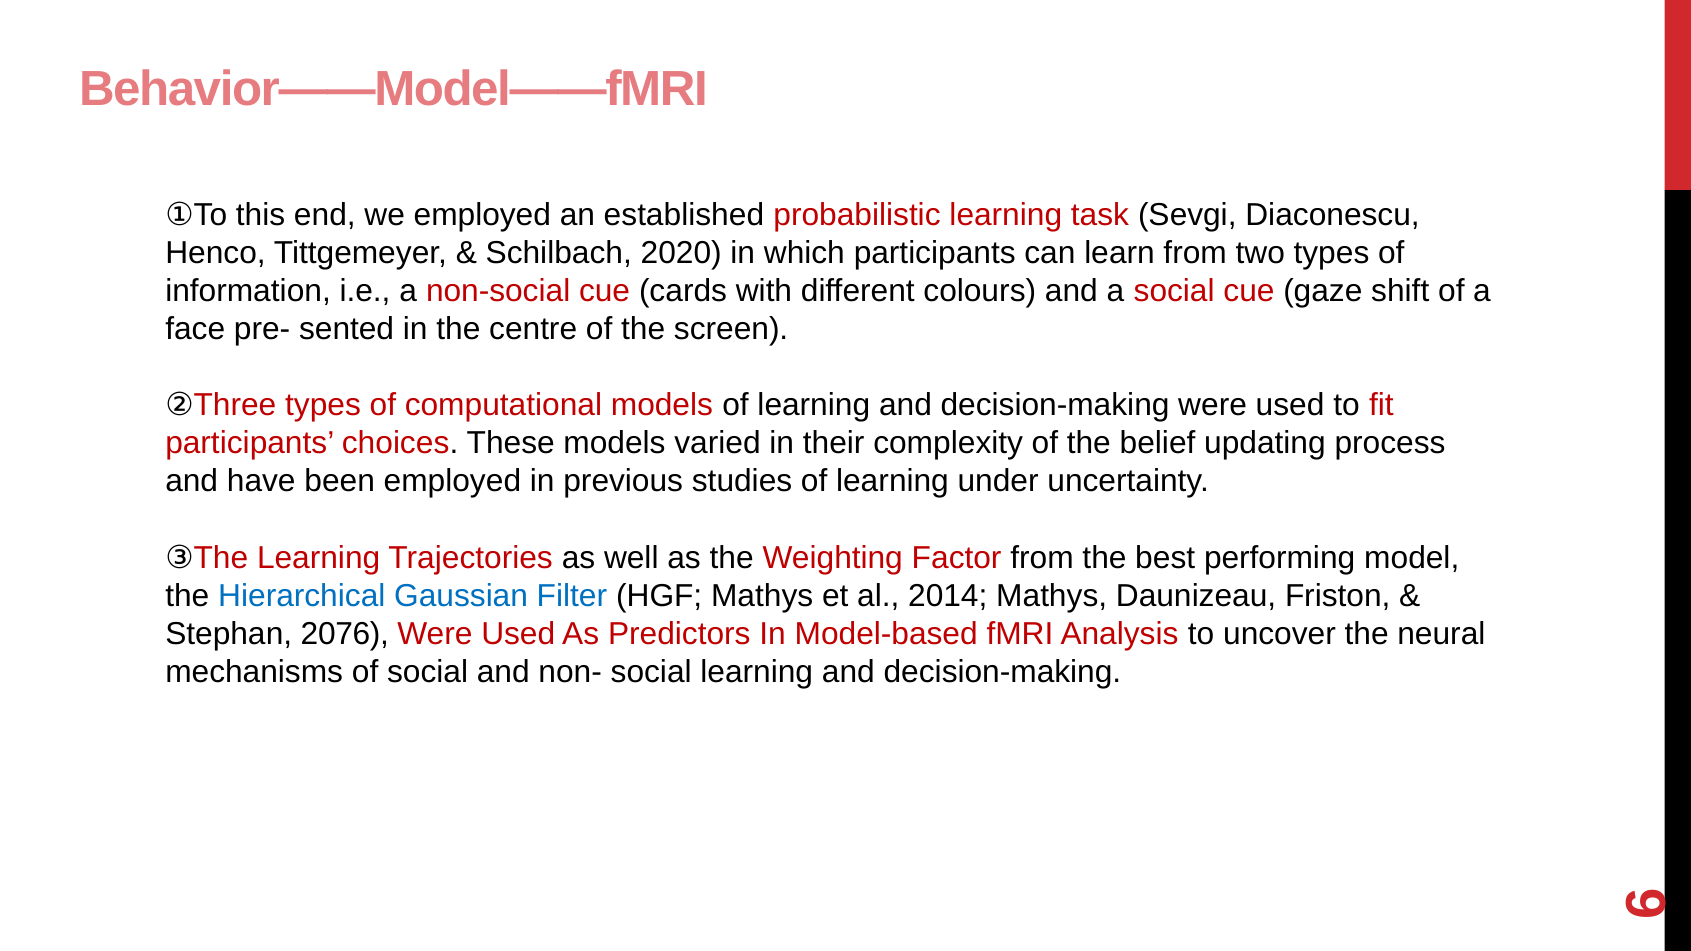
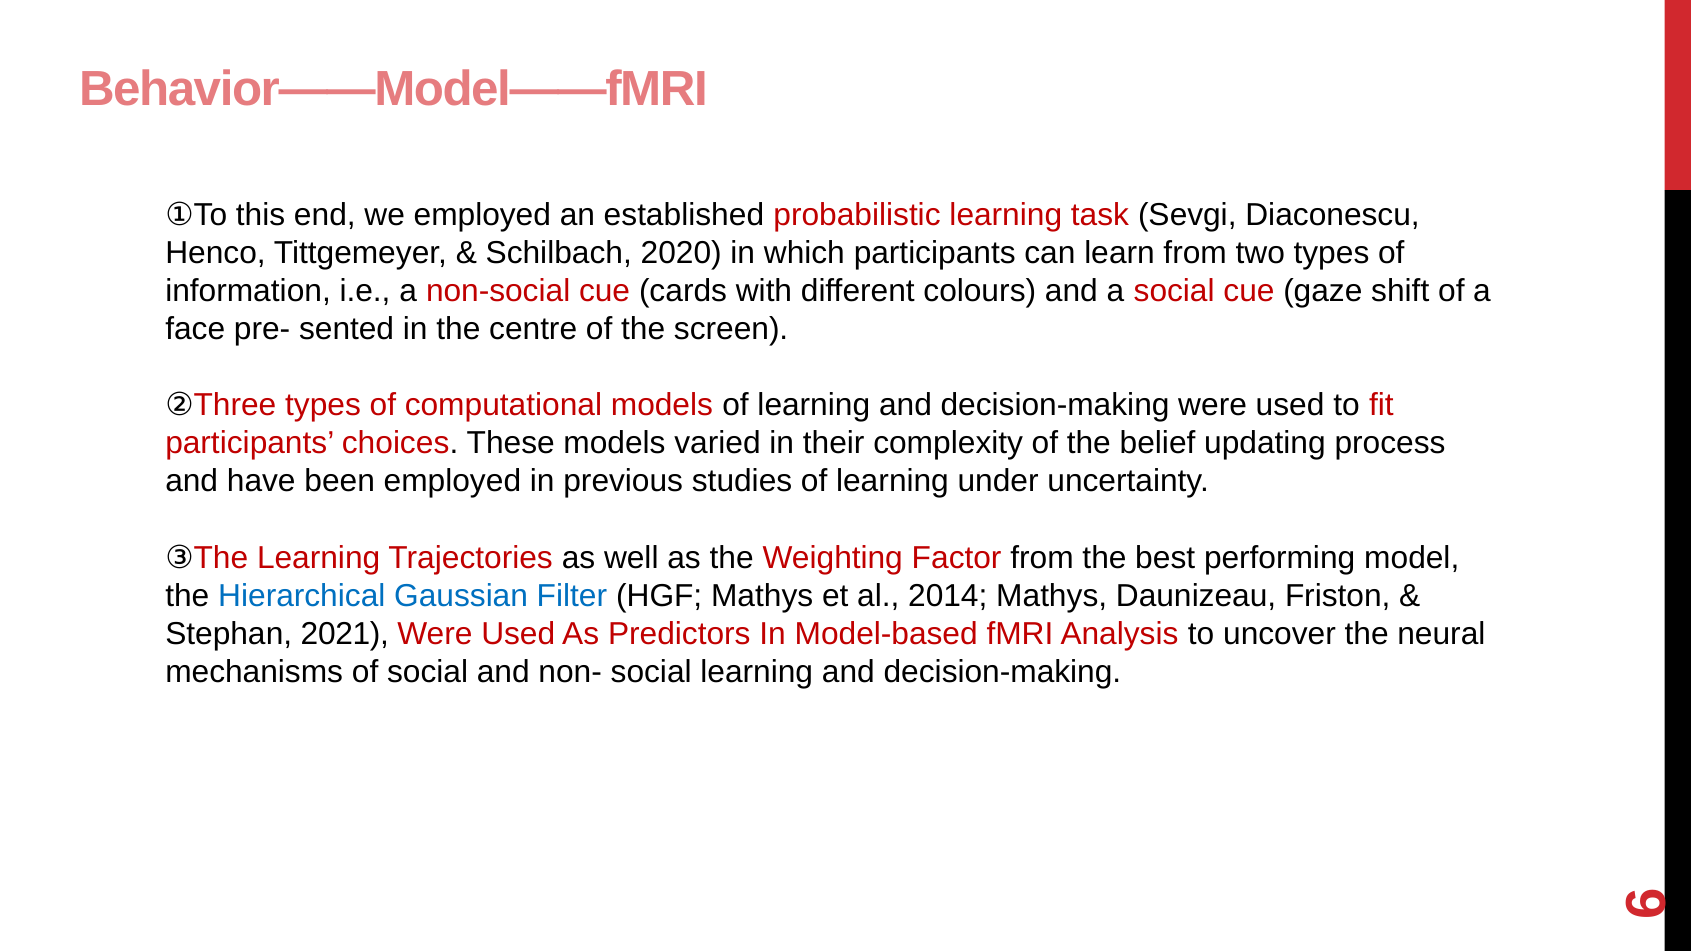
2076: 2076 -> 2021
